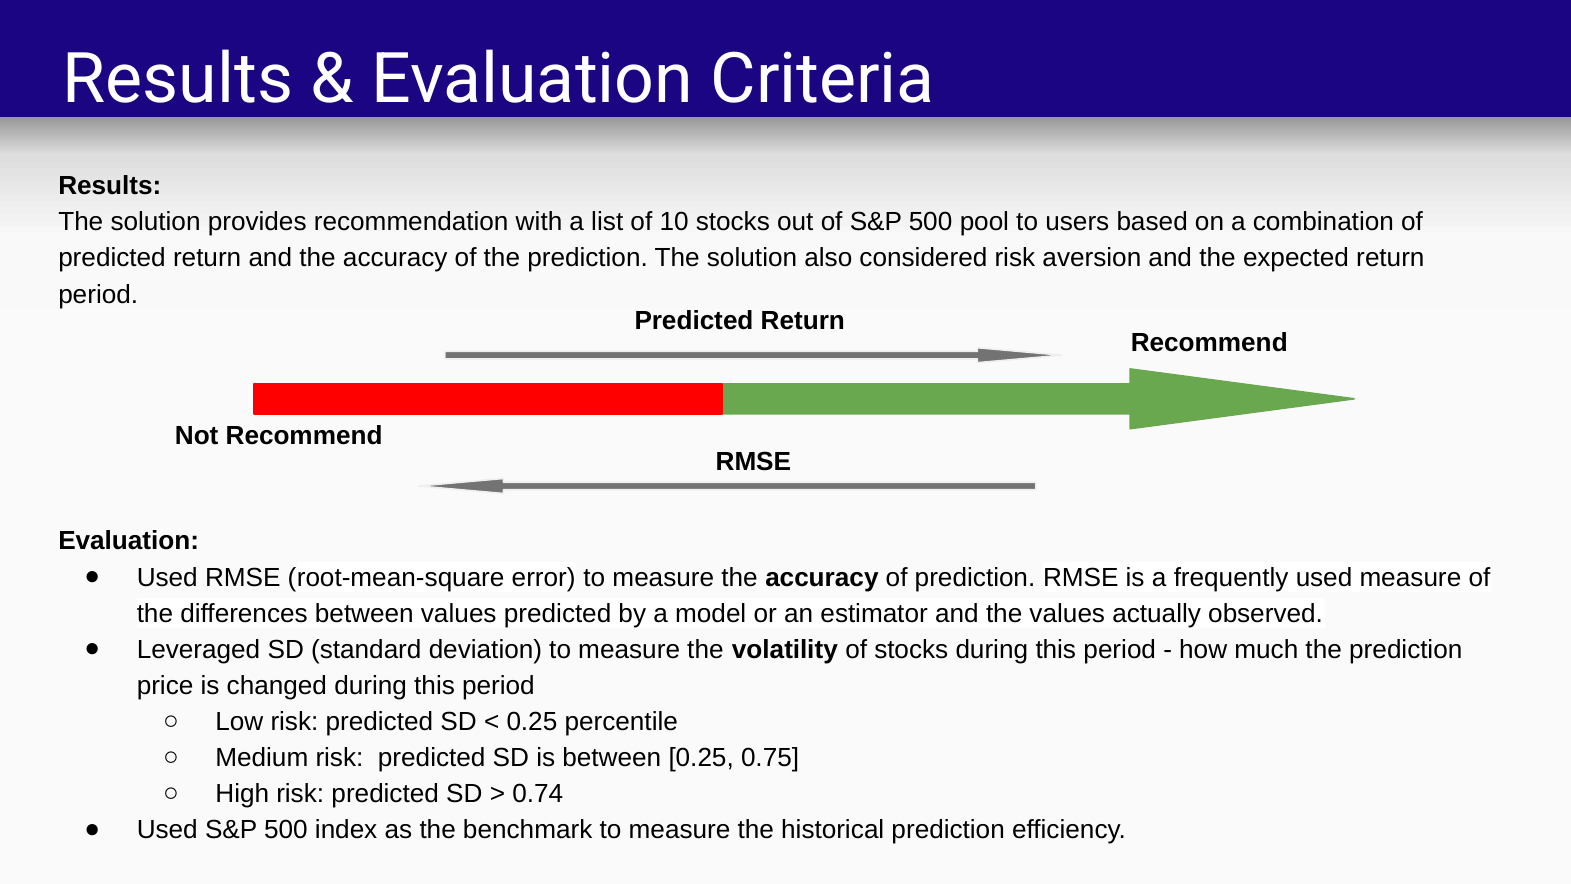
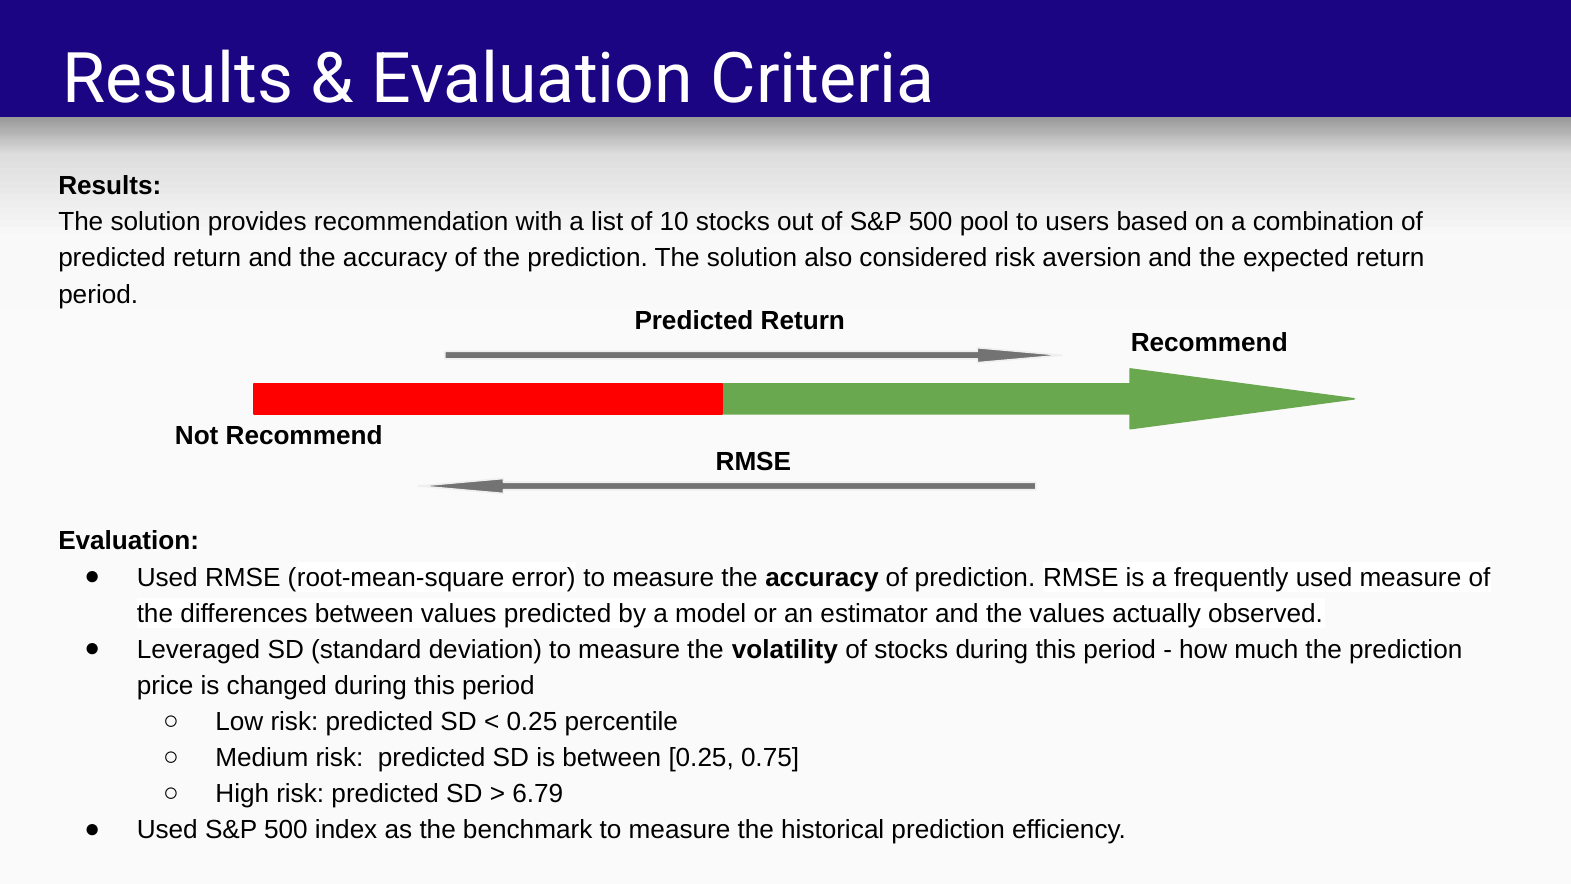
0.74: 0.74 -> 6.79
